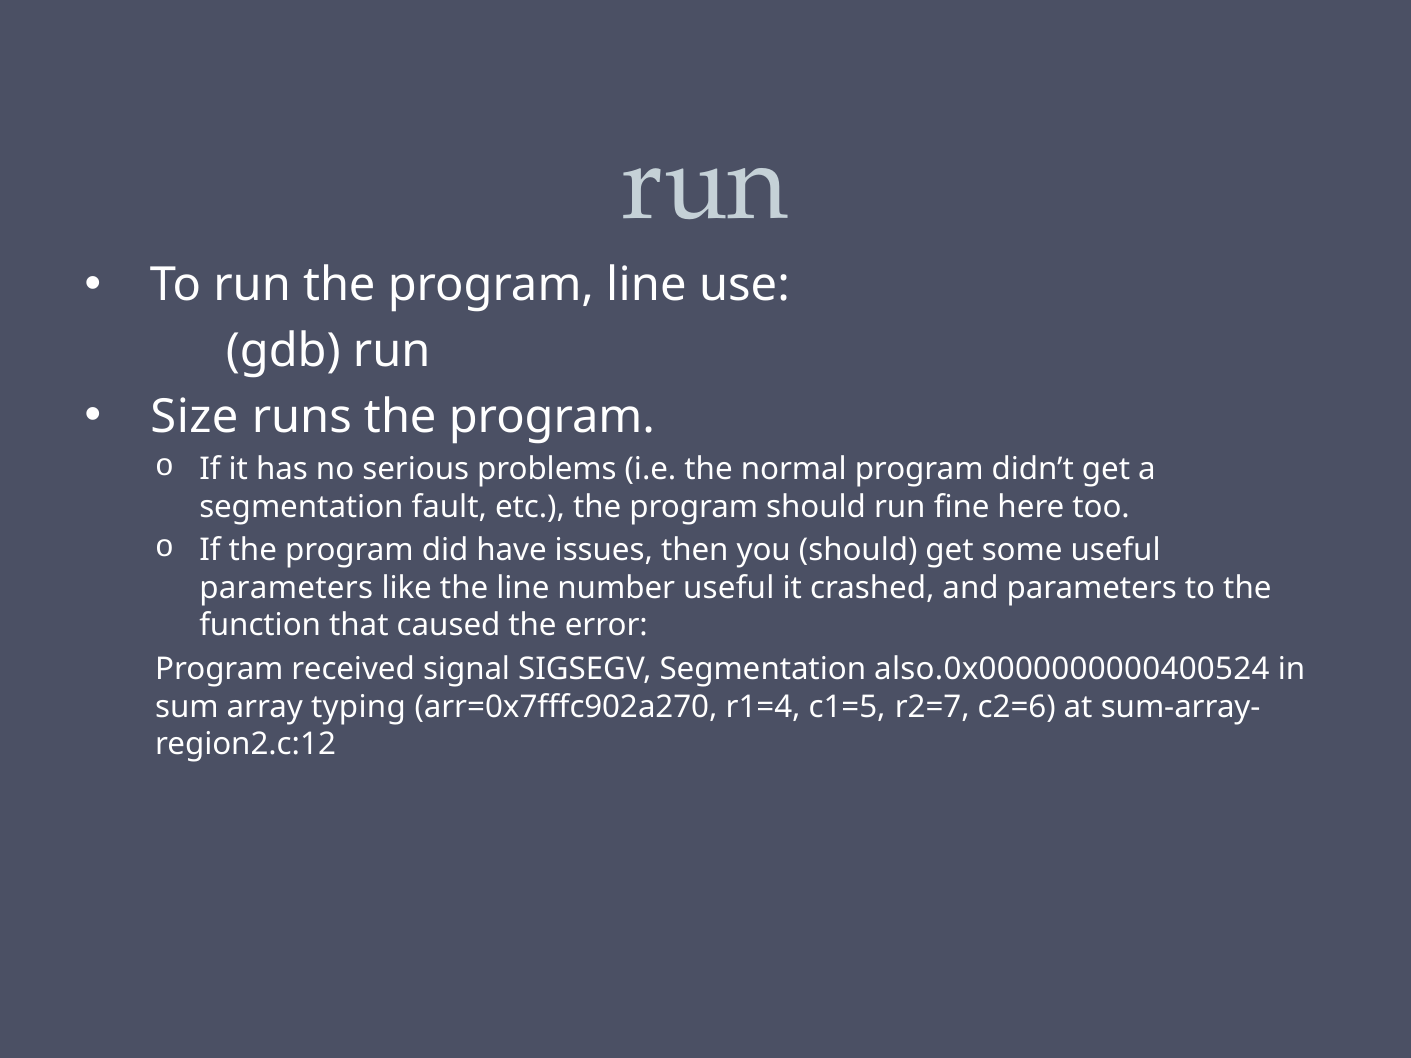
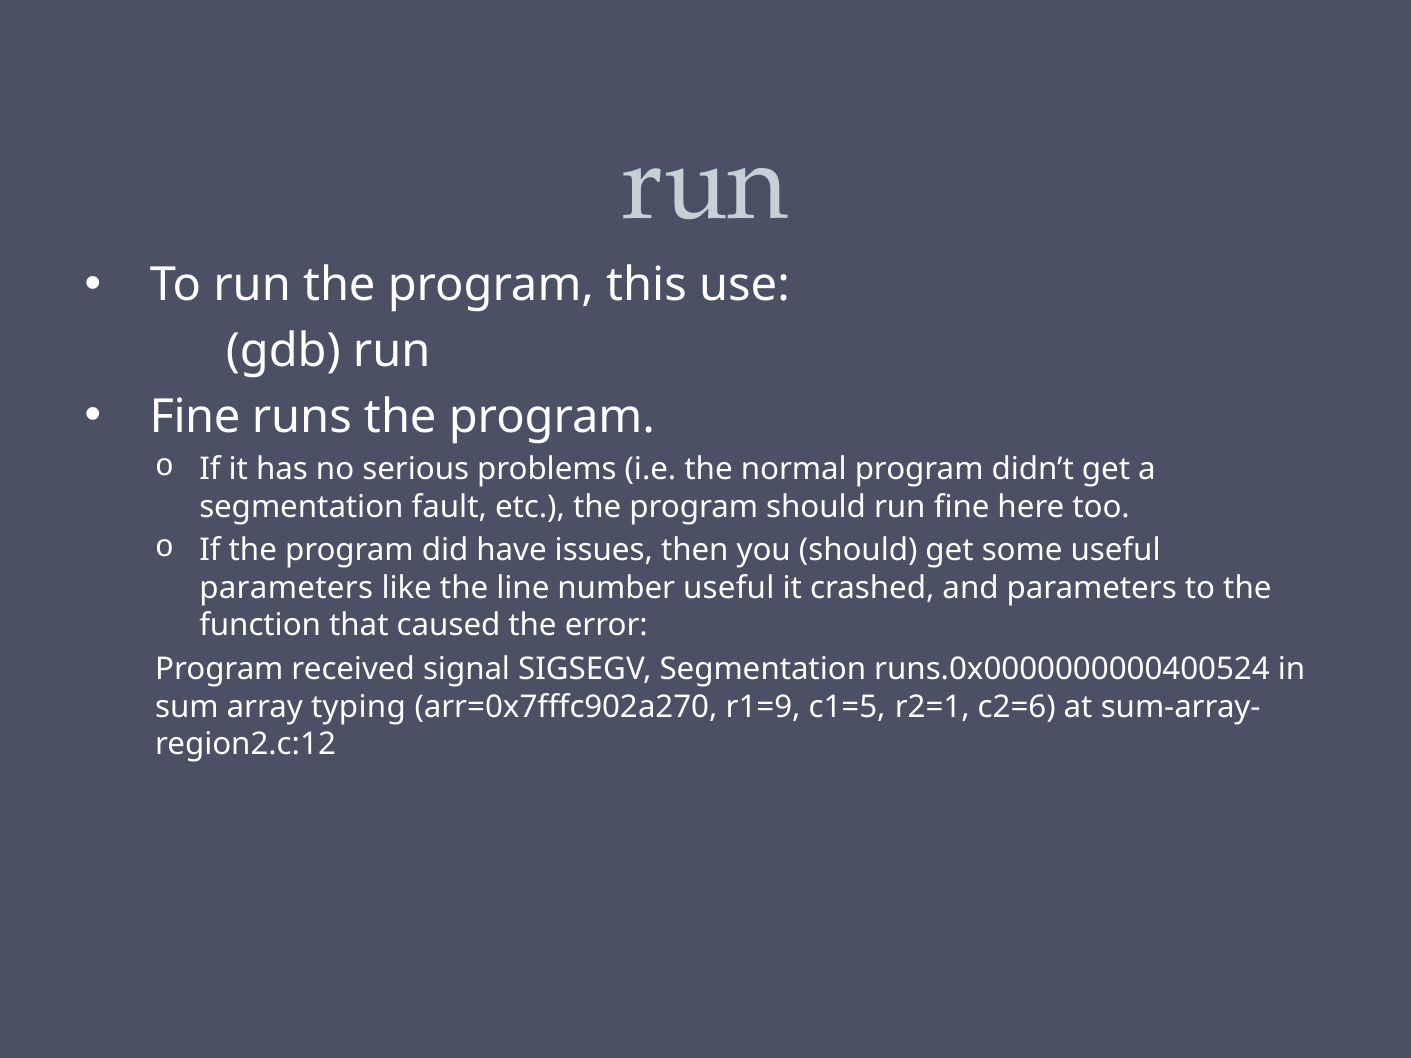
program line: line -> this
Size at (194, 417): Size -> Fine
also.0x0000000000400524: also.0x0000000000400524 -> runs.0x0000000000400524
r1=4: r1=4 -> r1=9
r2=7: r2=7 -> r2=1
